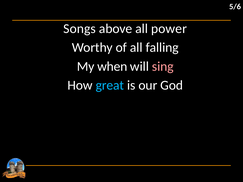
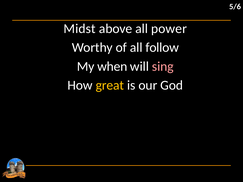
Songs: Songs -> Midst
falling: falling -> follow
great colour: light blue -> yellow
